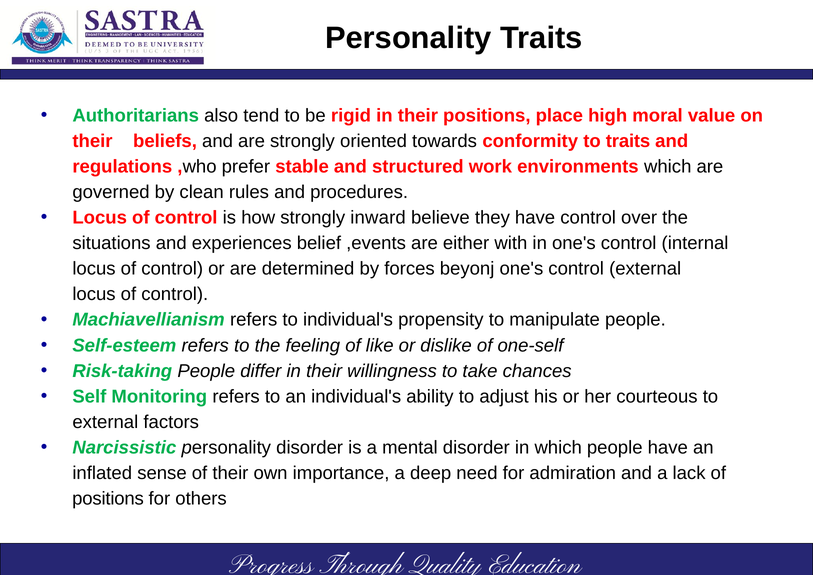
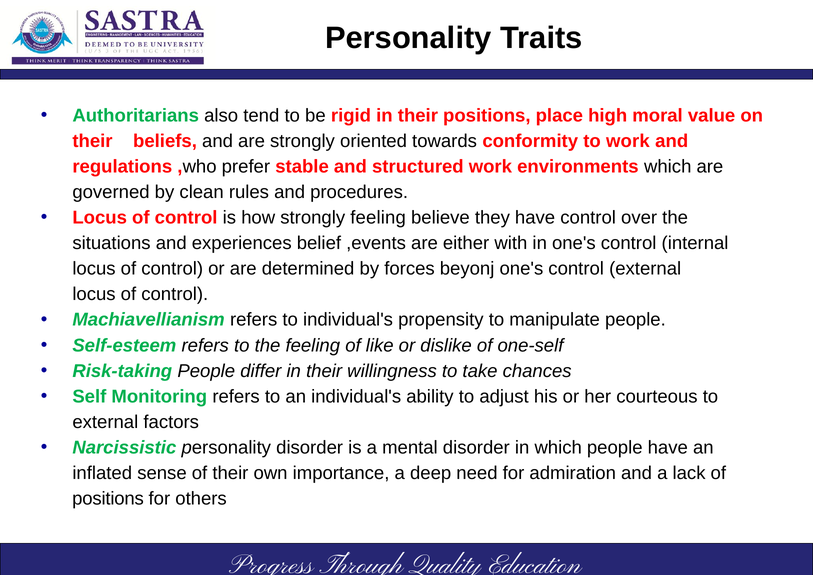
to traits: traits -> work
strongly inward: inward -> feeling
